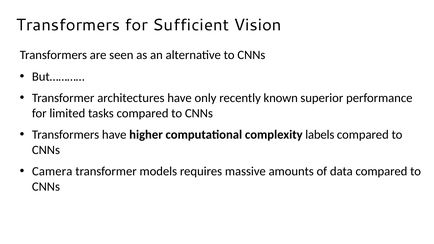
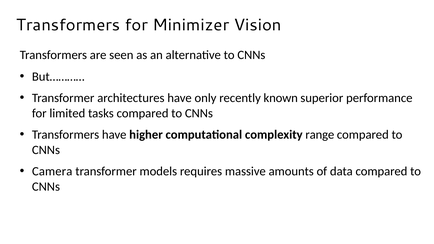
Sufficient: Sufficient -> Minimizer
labels: labels -> range
